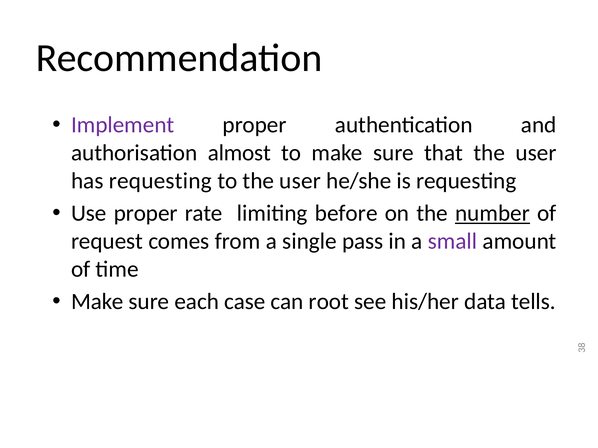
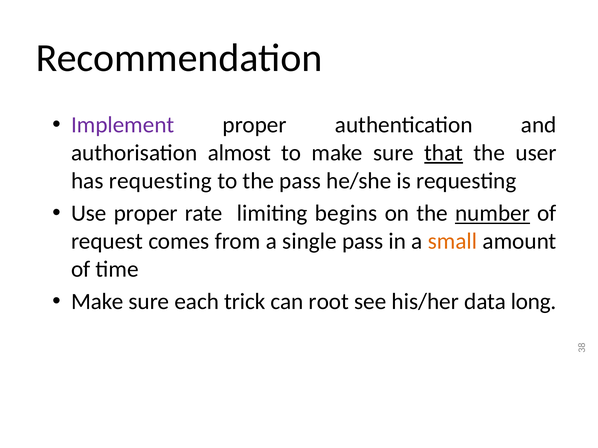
that underline: none -> present
to the user: user -> pass
before: before -> begins
small colour: purple -> orange
case: case -> trick
tells: tells -> long
